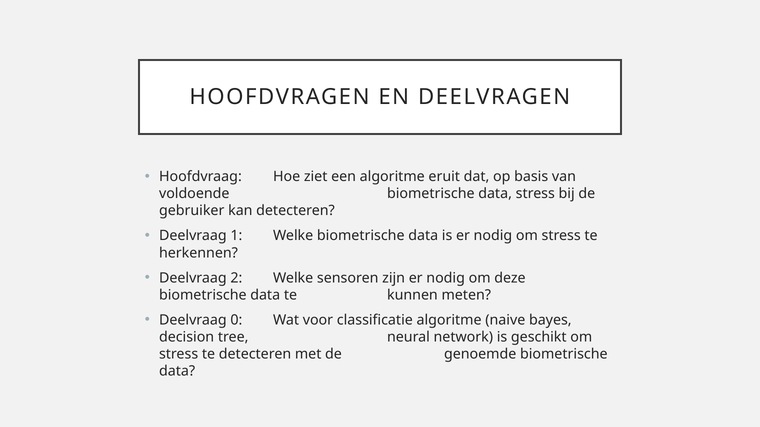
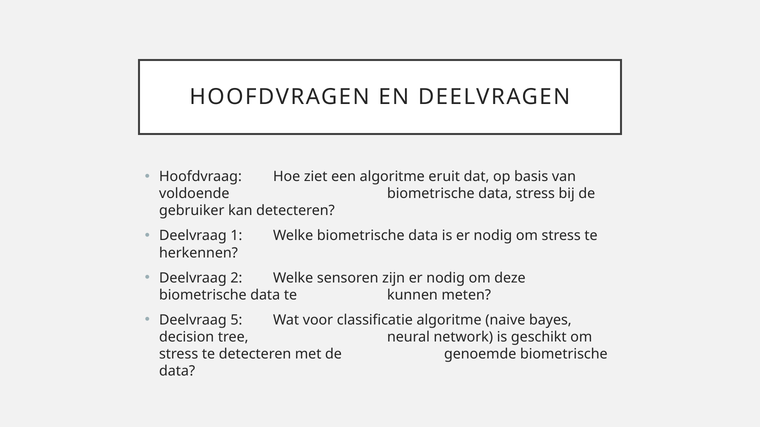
0: 0 -> 5
